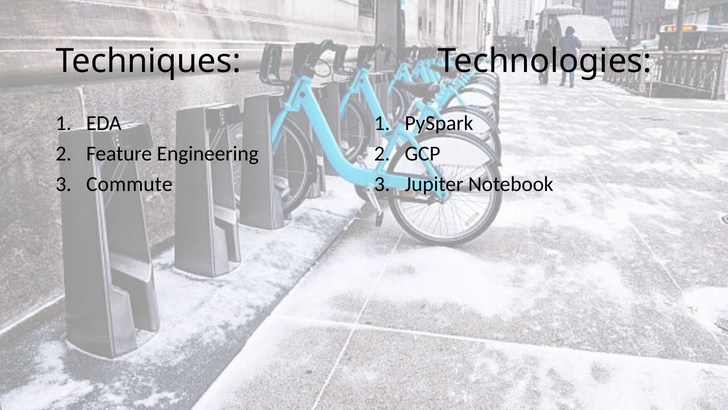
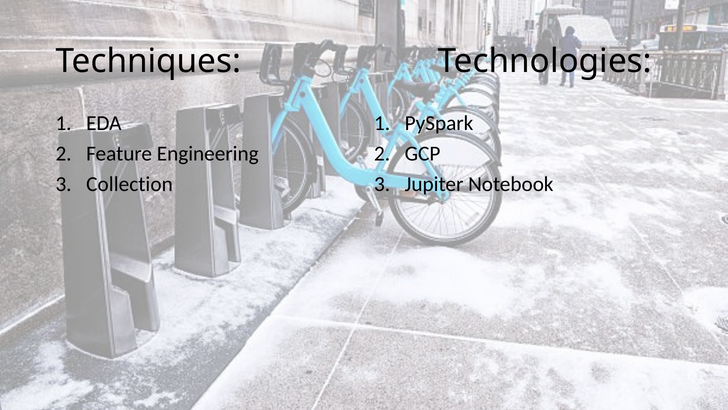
Commute: Commute -> Collection
